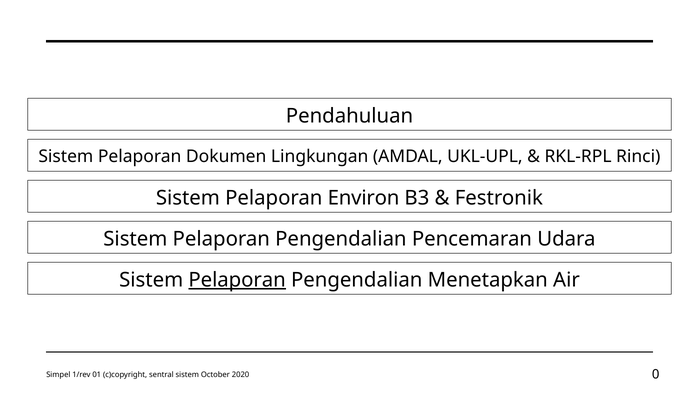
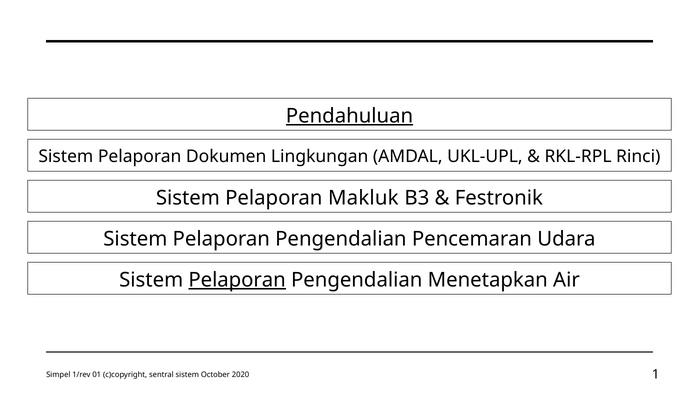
Pendahuluan underline: none -> present
Environ: Environ -> Makluk
0: 0 -> 1
